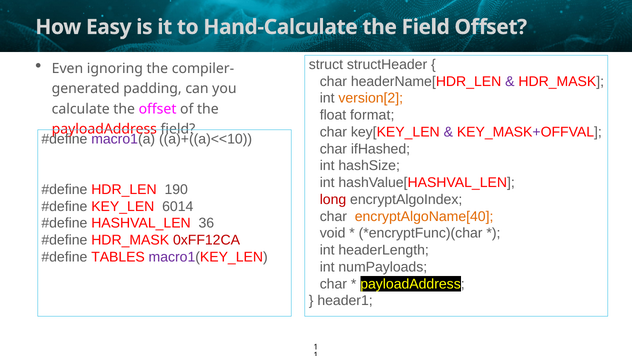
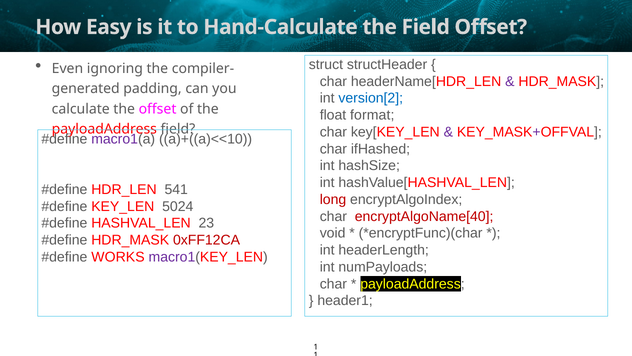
version[2 colour: orange -> blue
190: 190 -> 541
6014: 6014 -> 5024
encryptAlgoName[40 colour: orange -> red
36: 36 -> 23
TABLES: TABLES -> WORKS
